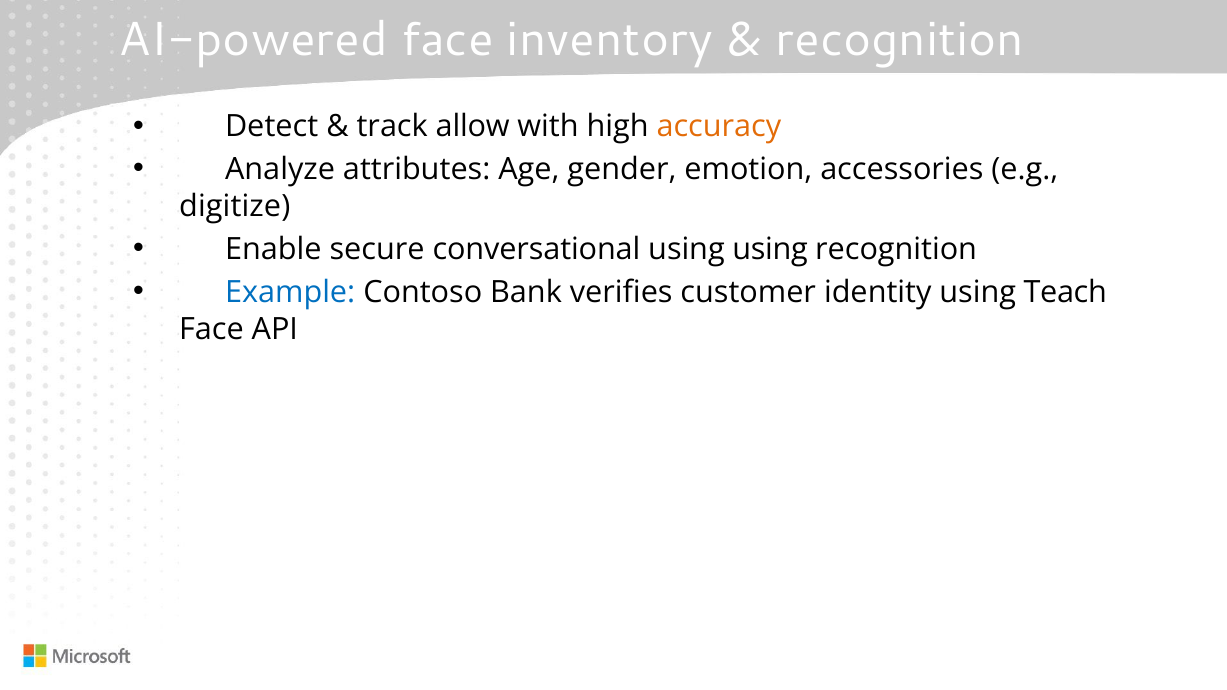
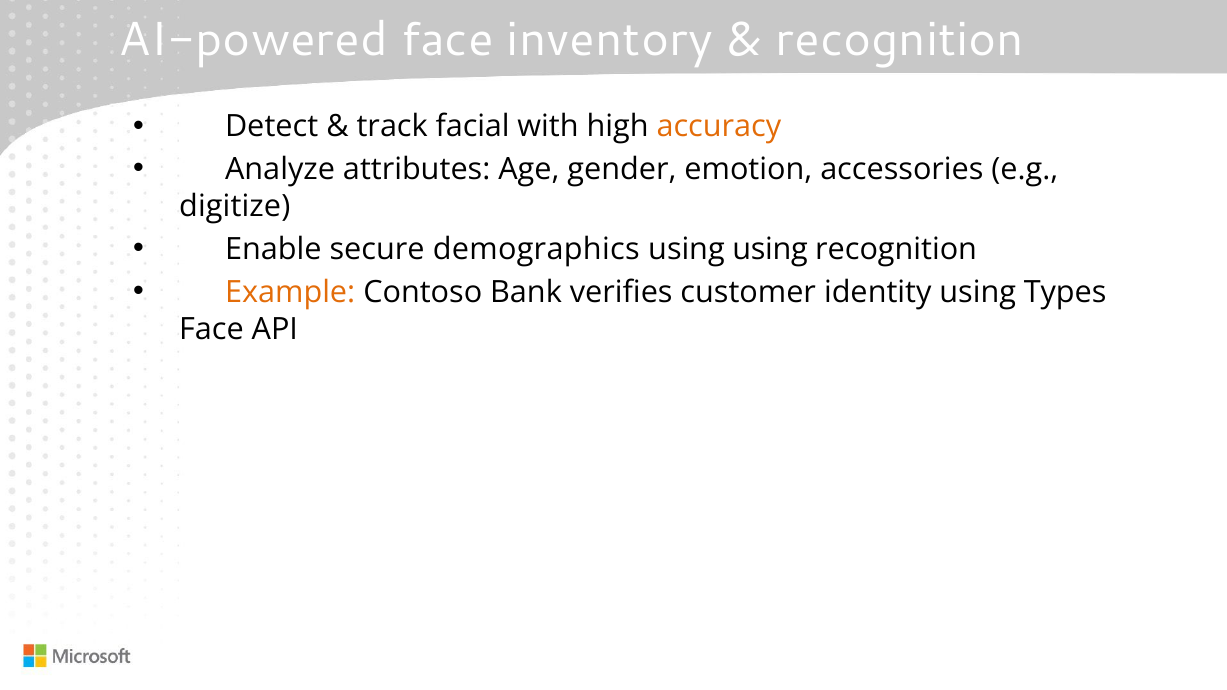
allow: allow -> facial
conversational: conversational -> demographics
Example colour: blue -> orange
Teach: Teach -> Types
